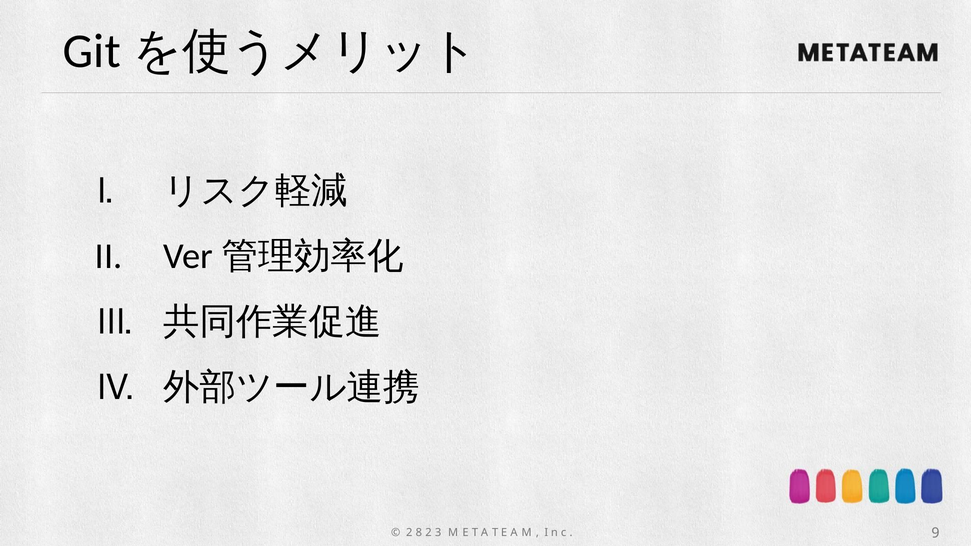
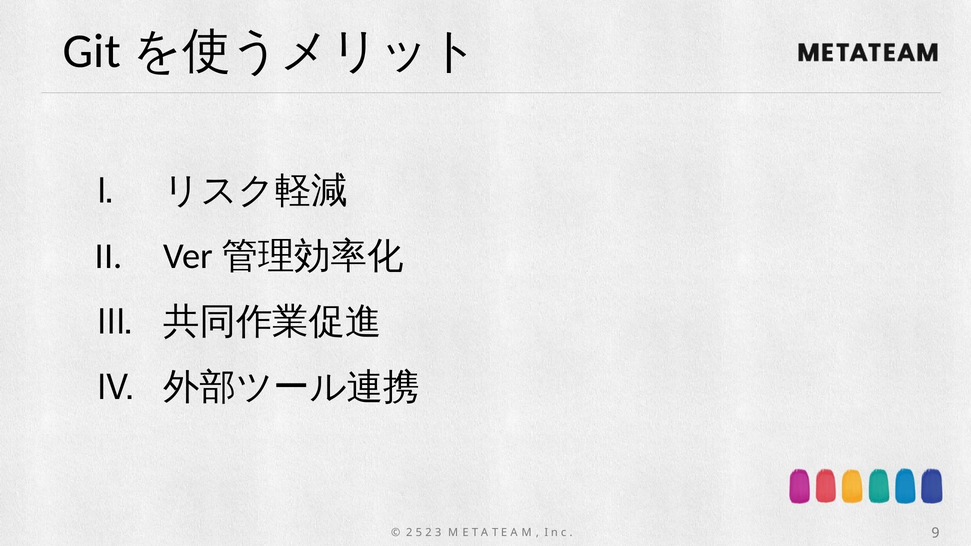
8: 8 -> 5
